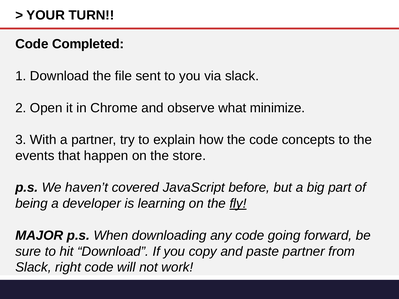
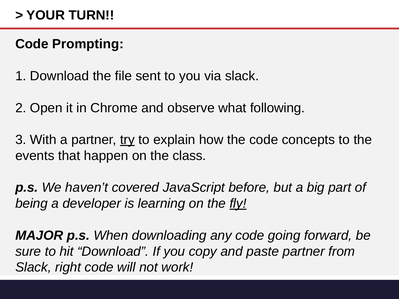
Completed: Completed -> Prompting
minimize: minimize -> following
try underline: none -> present
store: store -> class
